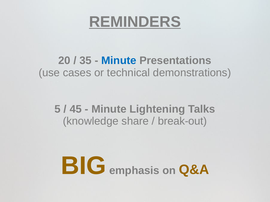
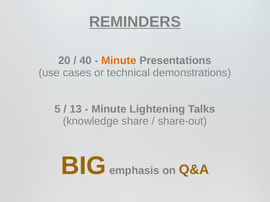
35: 35 -> 40
Minute at (119, 61) colour: blue -> orange
45: 45 -> 13
break-out: break-out -> share-out
